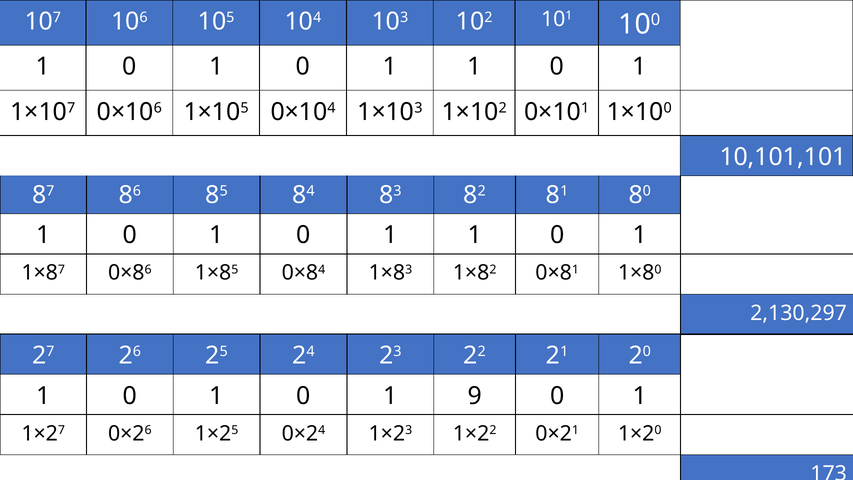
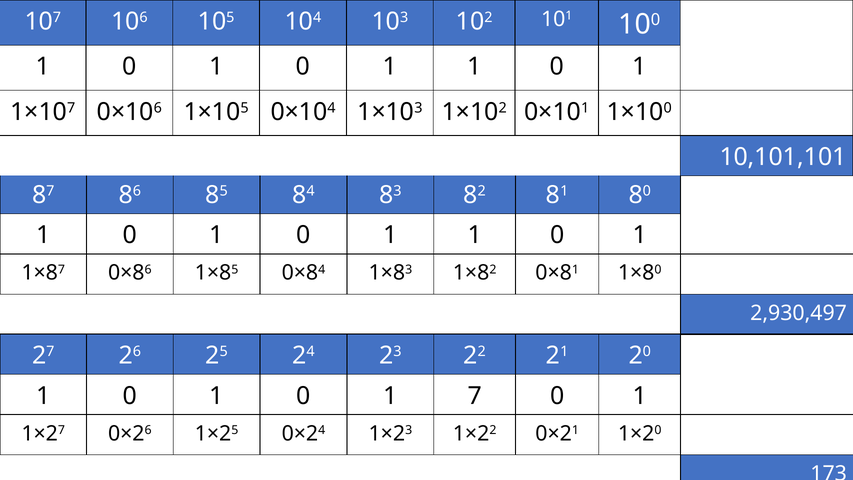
2,130,297: 2,130,297 -> 2,930,497
9: 9 -> 7
